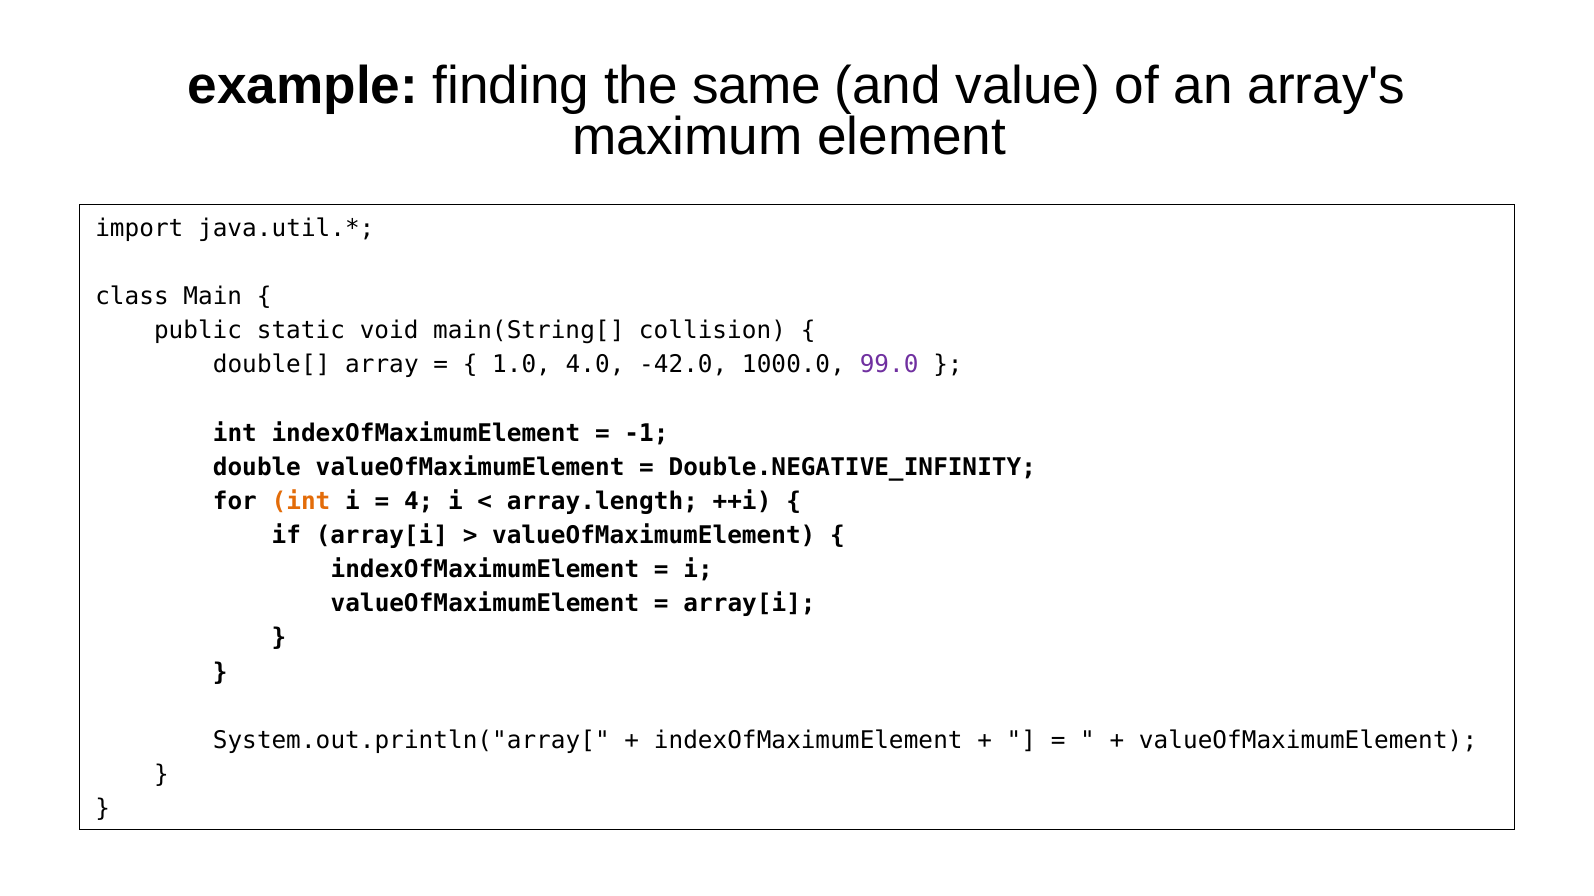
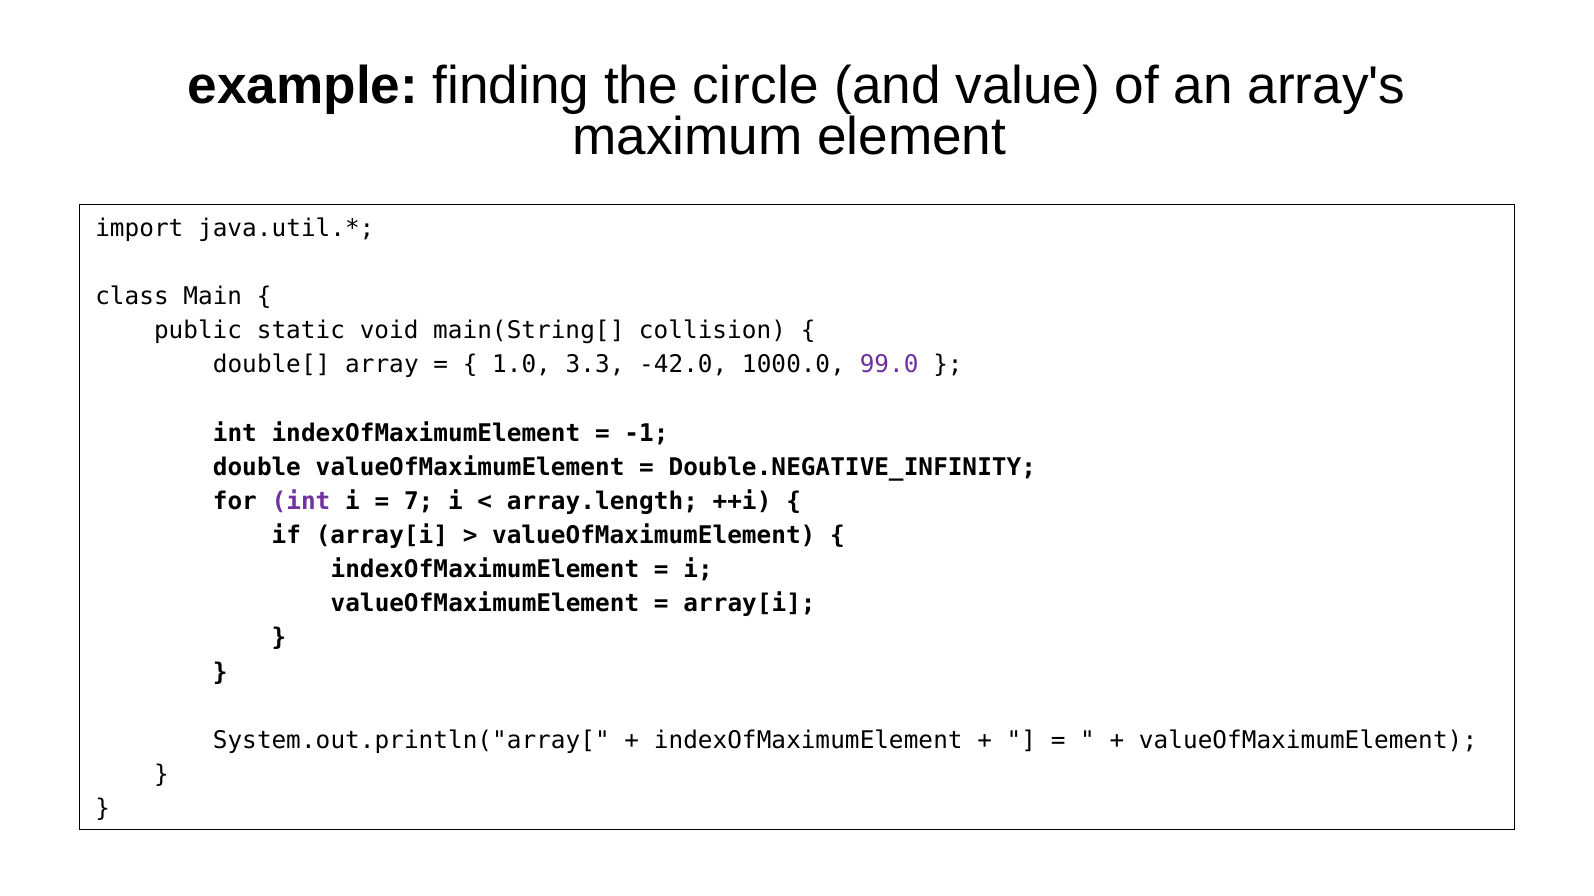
same: same -> circle
4.0: 4.0 -> 3.3
int at (301, 502) colour: orange -> purple
4: 4 -> 7
